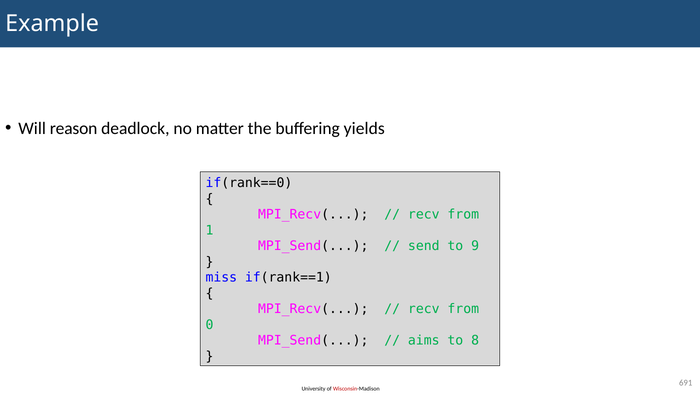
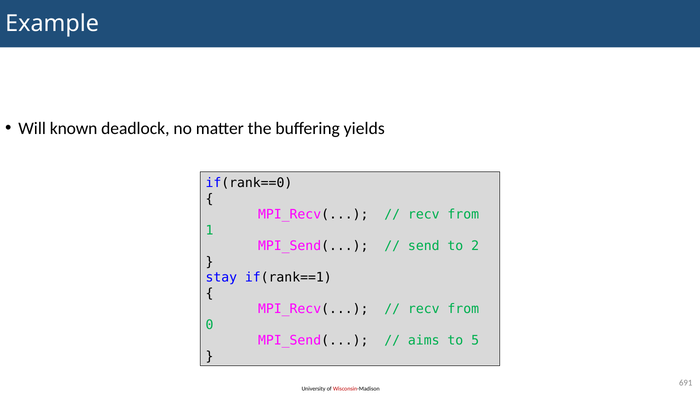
reason: reason -> known
9: 9 -> 2
miss: miss -> stay
8: 8 -> 5
